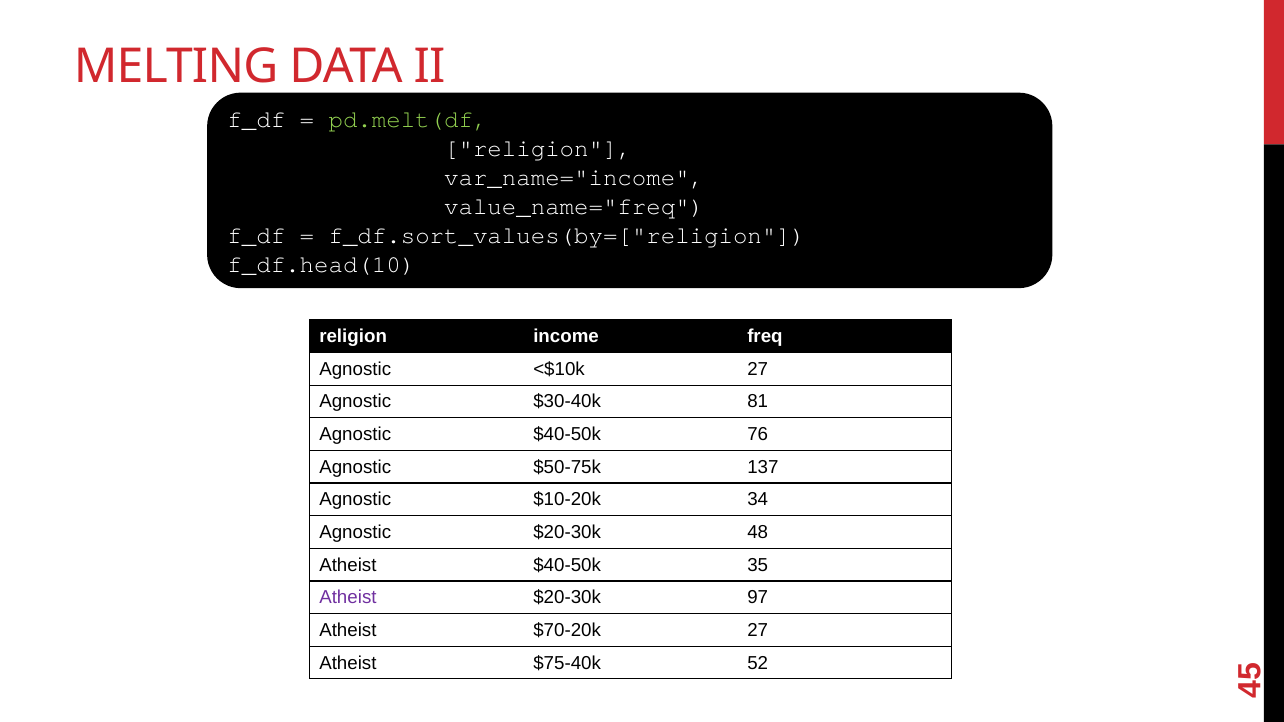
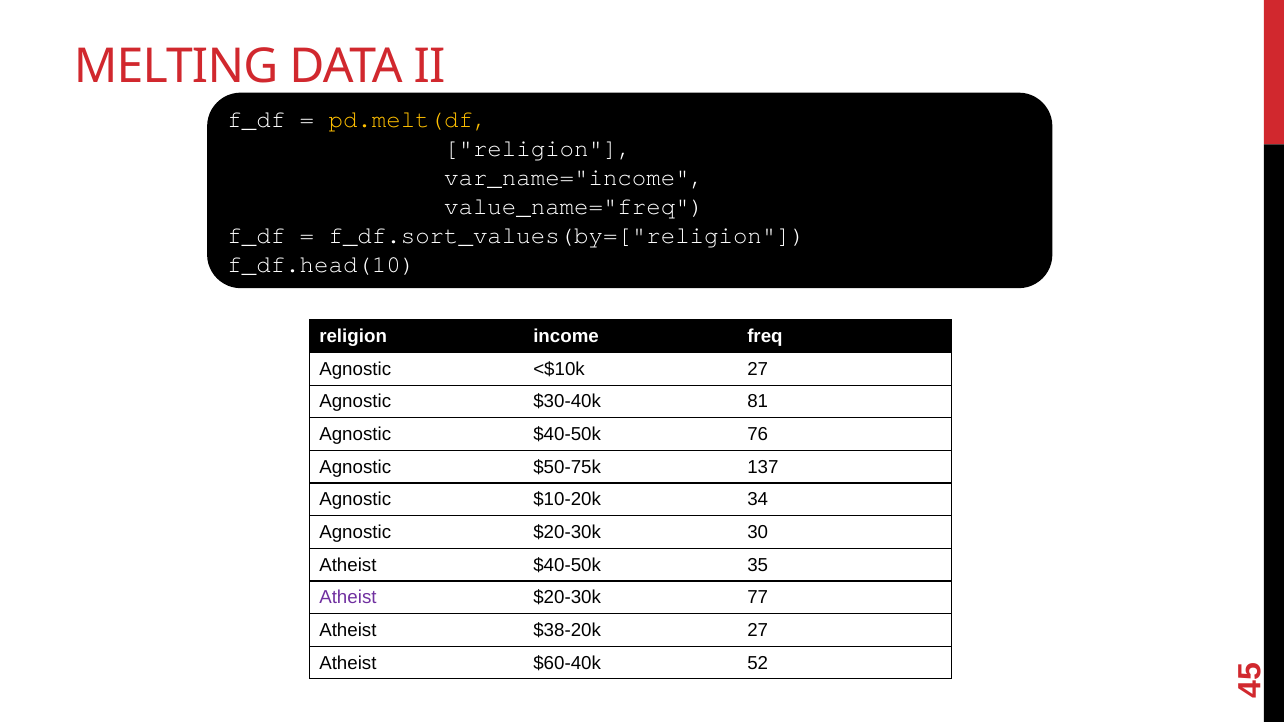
pd.melt(df colour: light green -> yellow
48: 48 -> 30
97: 97 -> 77
$70-20k: $70-20k -> $38-20k
$75-40k: $75-40k -> $60-40k
